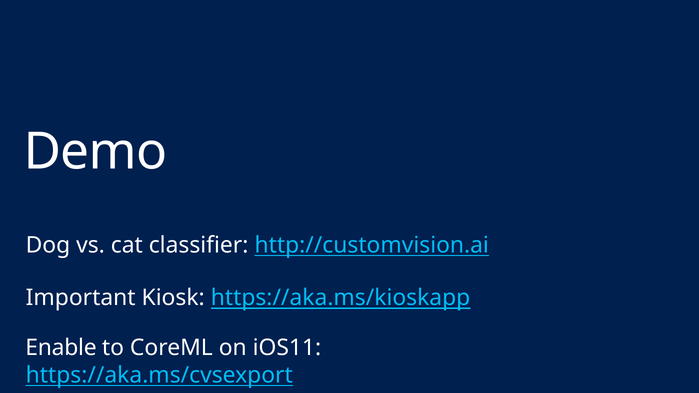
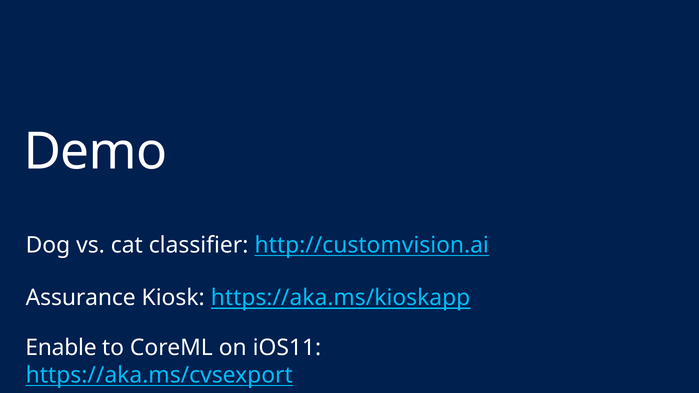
Important: Important -> Assurance
